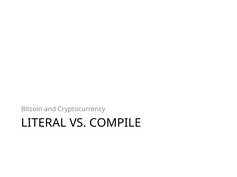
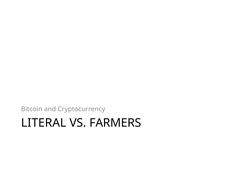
COMPILE: COMPILE -> FARMERS
